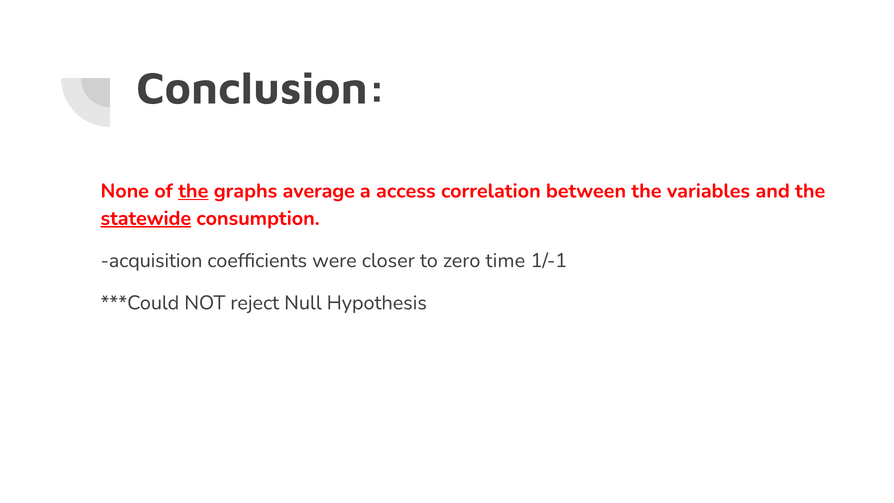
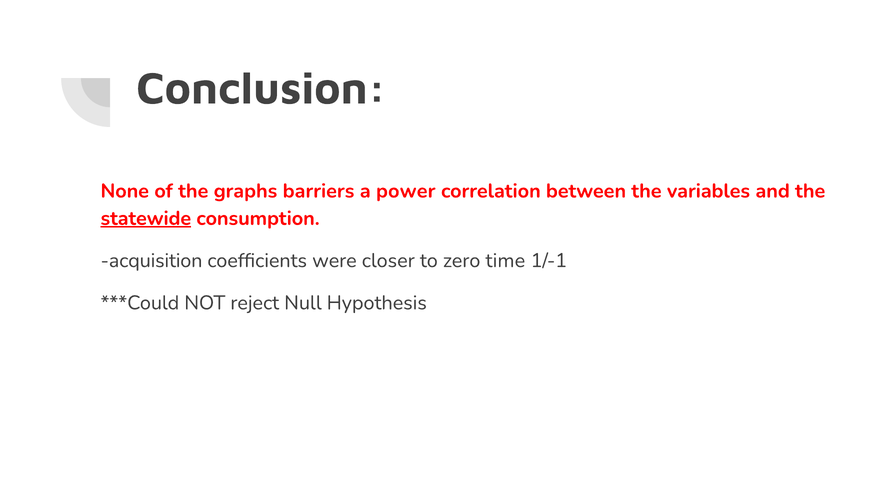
the at (193, 191) underline: present -> none
average: average -> barriers
access: access -> power
